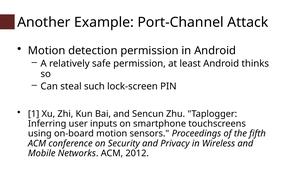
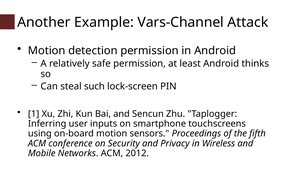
Port-Channel: Port-Channel -> Vars-Channel
